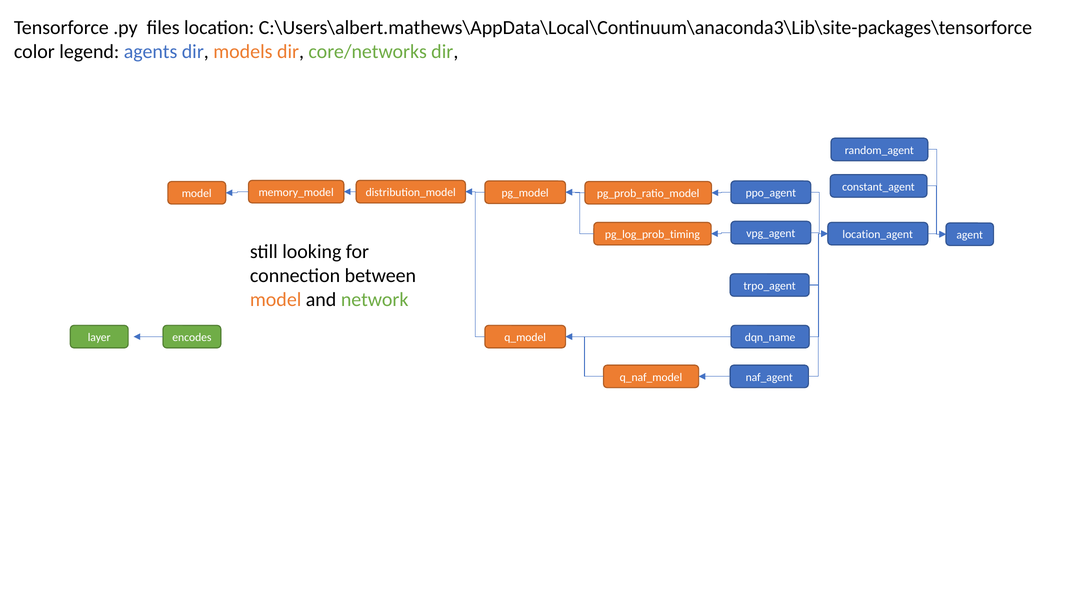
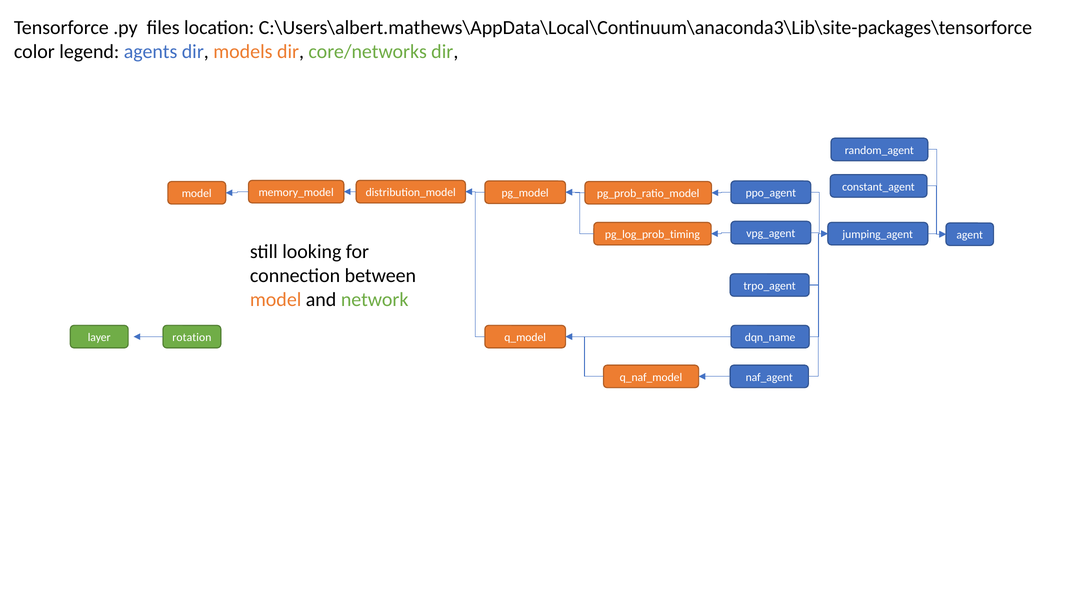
location_agent: location_agent -> jumping_agent
encodes: encodes -> rotation
